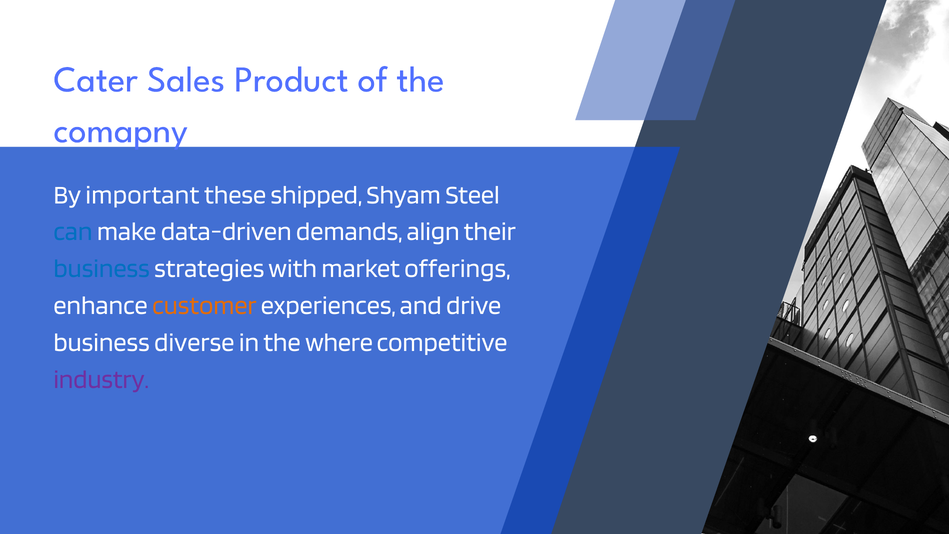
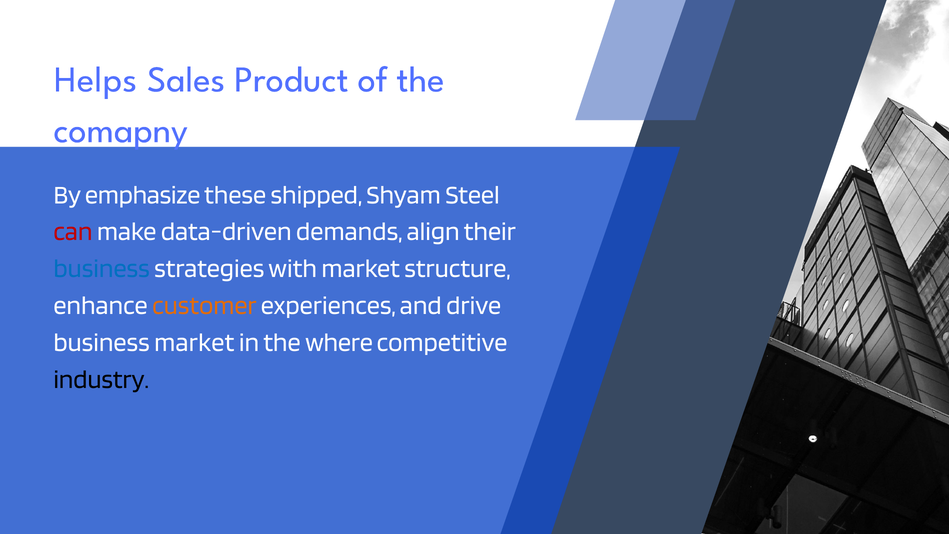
Cater: Cater -> Helps
important: important -> emphasize
can colour: blue -> red
offerings: offerings -> structure
business diverse: diverse -> market
industry colour: purple -> black
